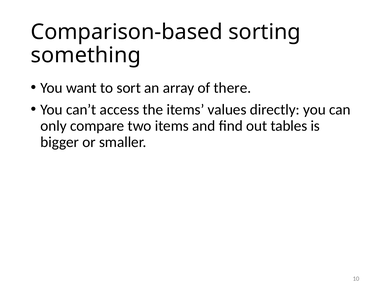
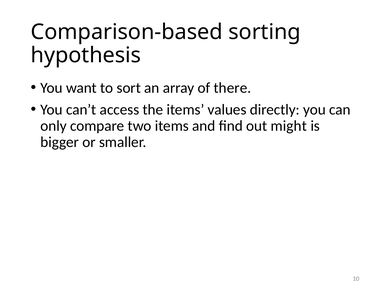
something: something -> hypothesis
tables: tables -> might
